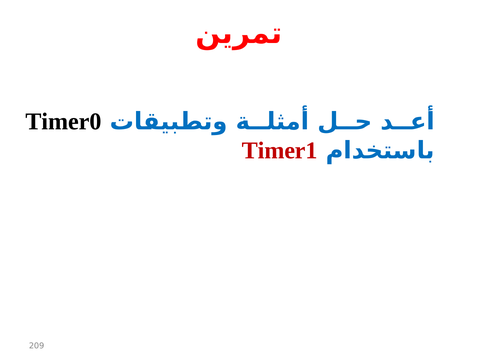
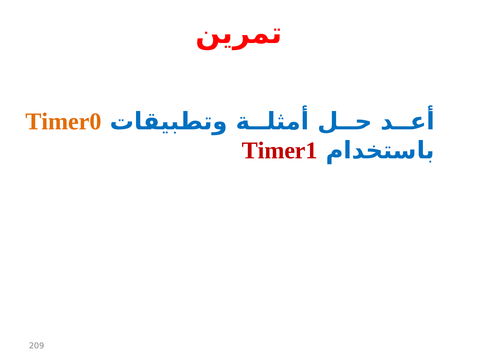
Timer0 colour: black -> orange
